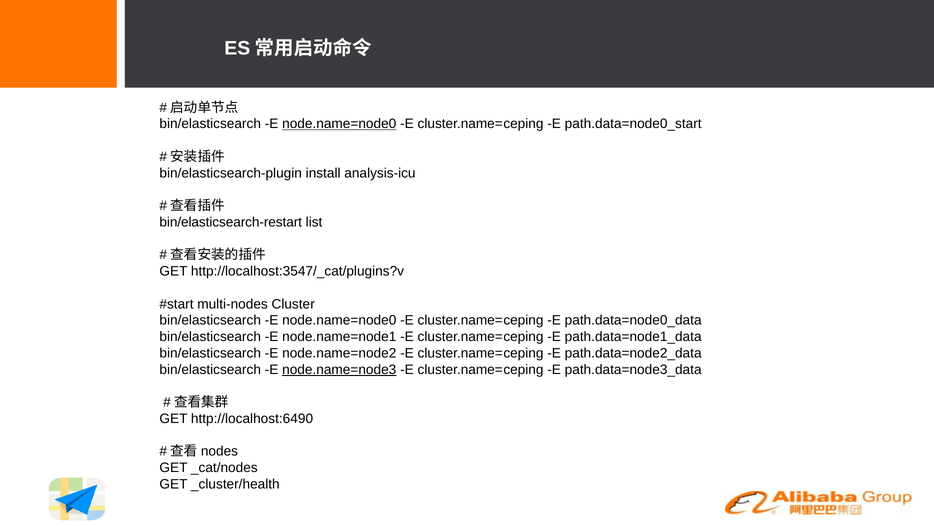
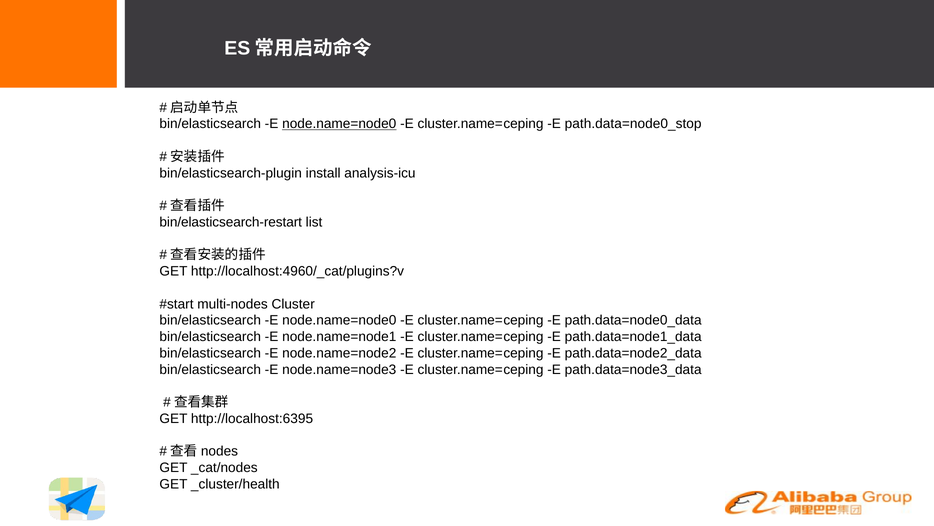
path.data=node0_start: path.data=node0_start -> path.data=node0_stop
http://localhost:3547/_cat/plugins?v: http://localhost:3547/_cat/plugins?v -> http://localhost:4960/_cat/plugins?v
node.name=node3 underline: present -> none
http://localhost:6490: http://localhost:6490 -> http://localhost:6395
